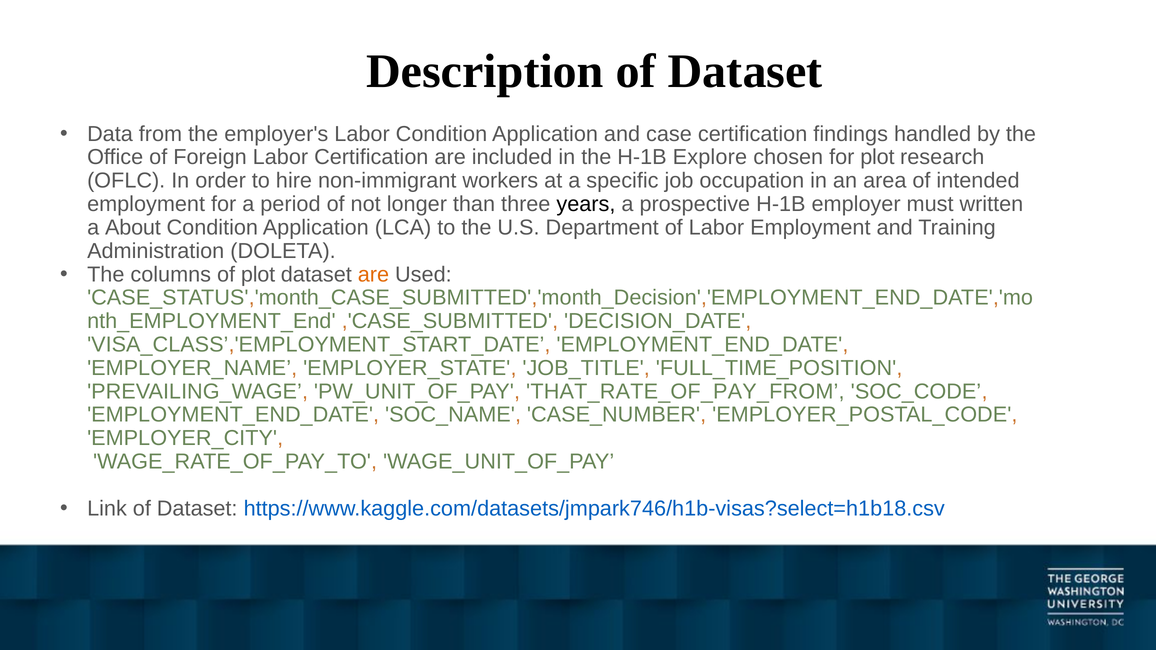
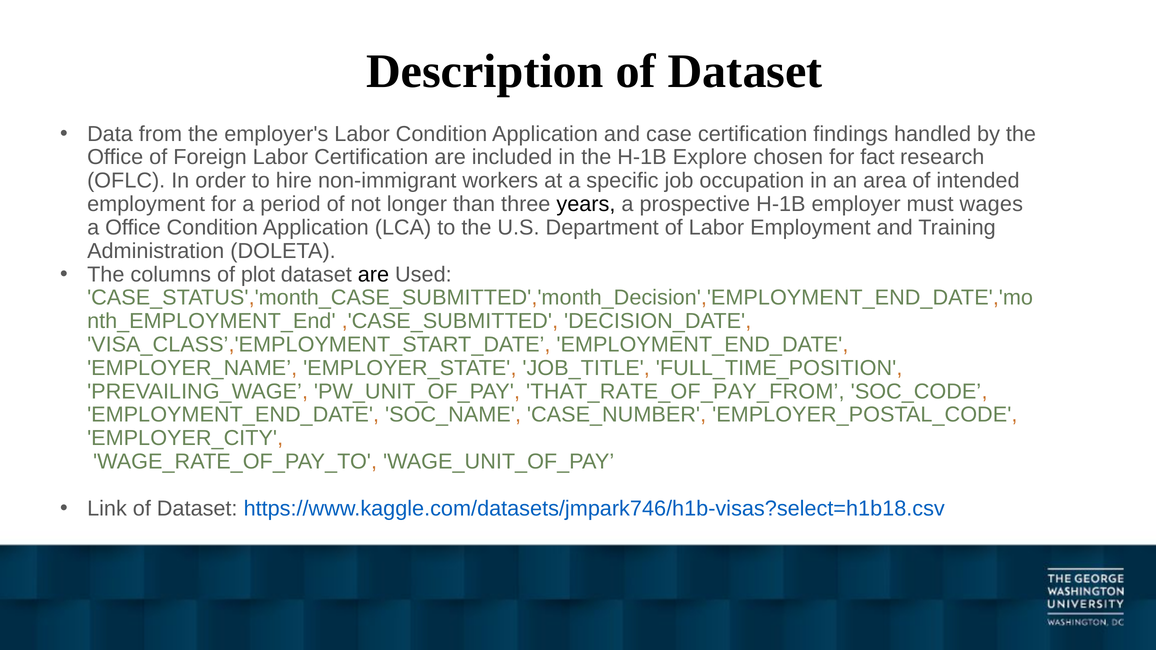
for plot: plot -> fact
written: written -> wages
a About: About -> Office
are at (373, 274) colour: orange -> black
